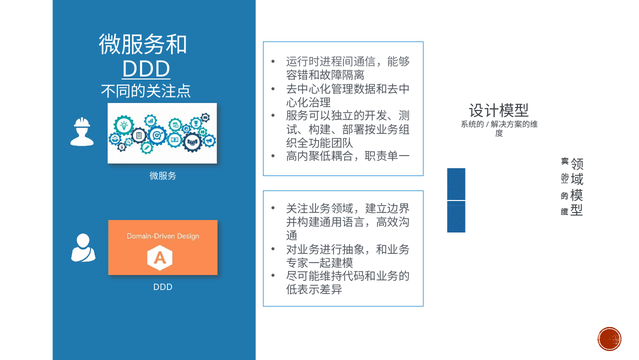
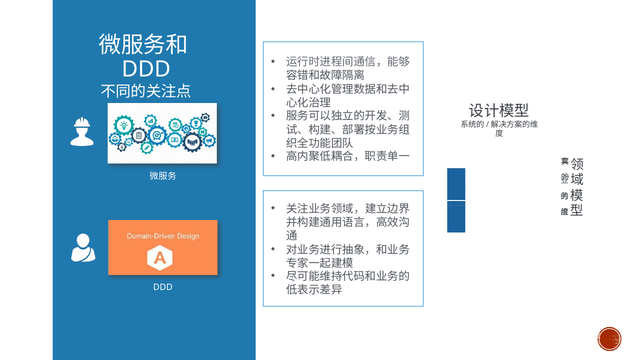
DDD at (146, 69) underline: present -> none
